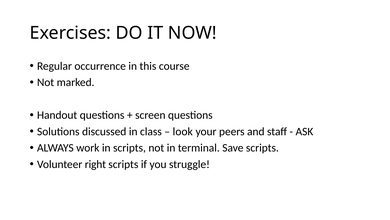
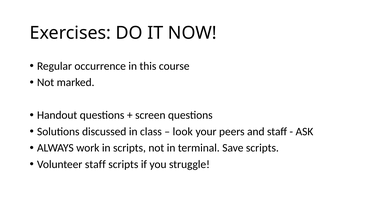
Volunteer right: right -> staff
